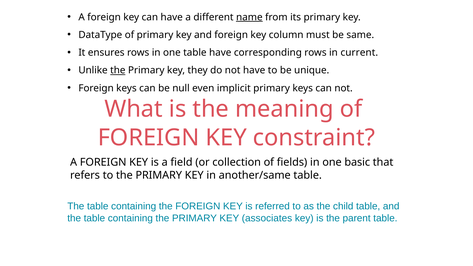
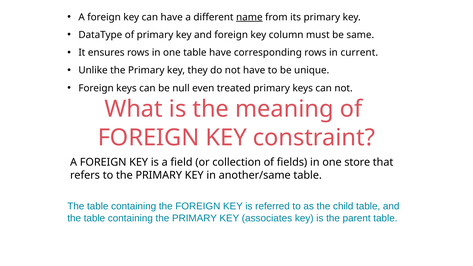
the at (118, 70) underline: present -> none
implicit: implicit -> treated
basic: basic -> store
